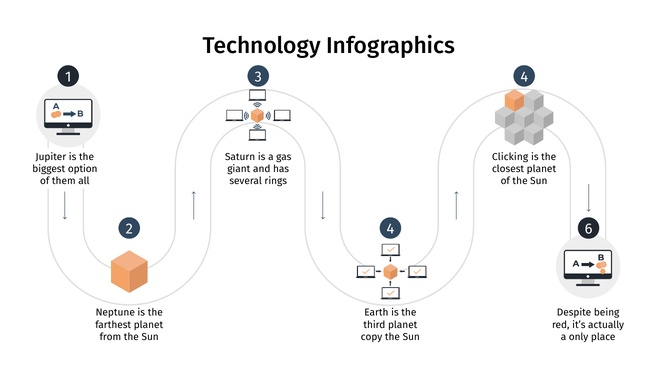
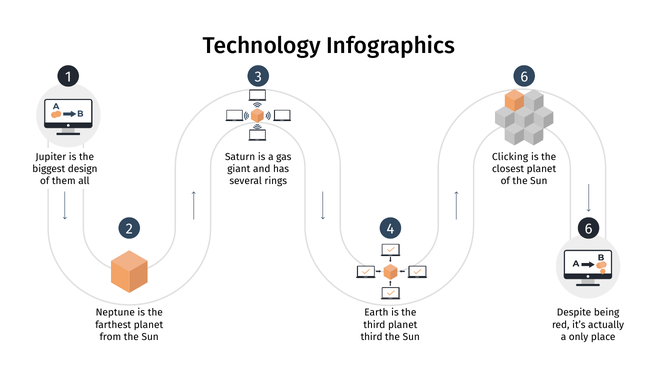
3 4: 4 -> 6
option: option -> design
copy at (372, 337): copy -> third
